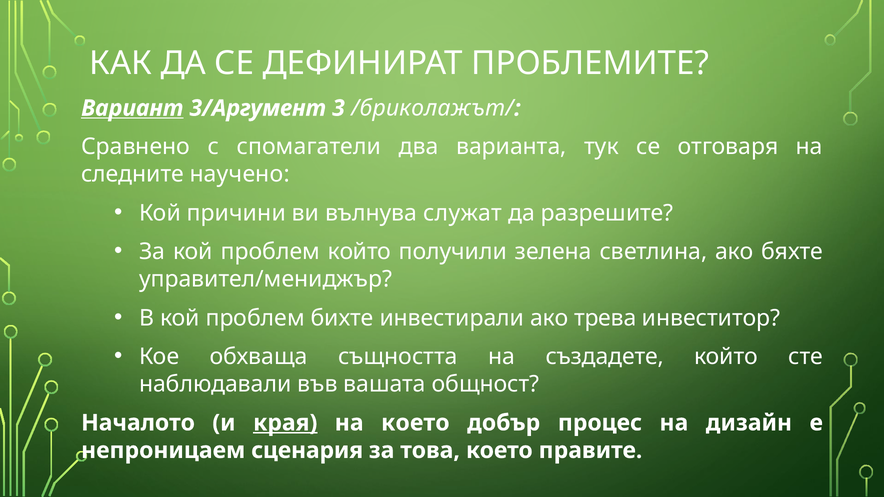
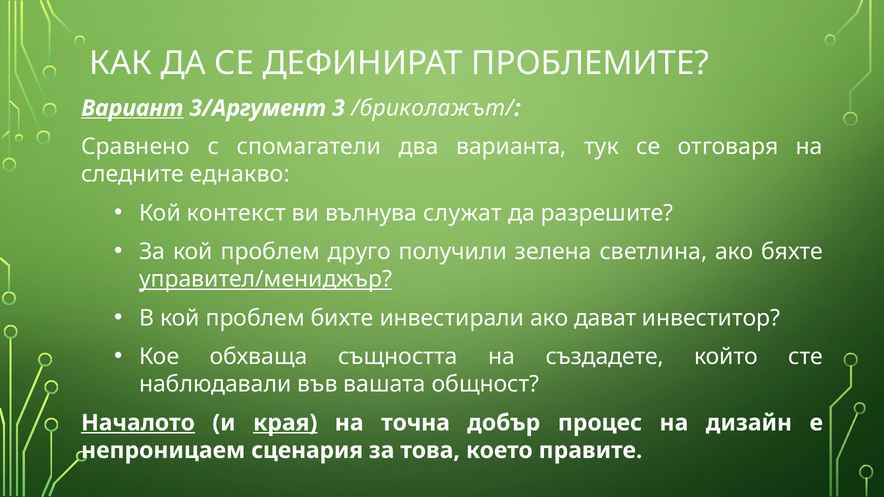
научено: научено -> еднакво
причини: причини -> контекст
проблем който: който -> друго
управител/мениджър underline: none -> present
трева: трева -> дават
Началото underline: none -> present
на което: което -> точна
